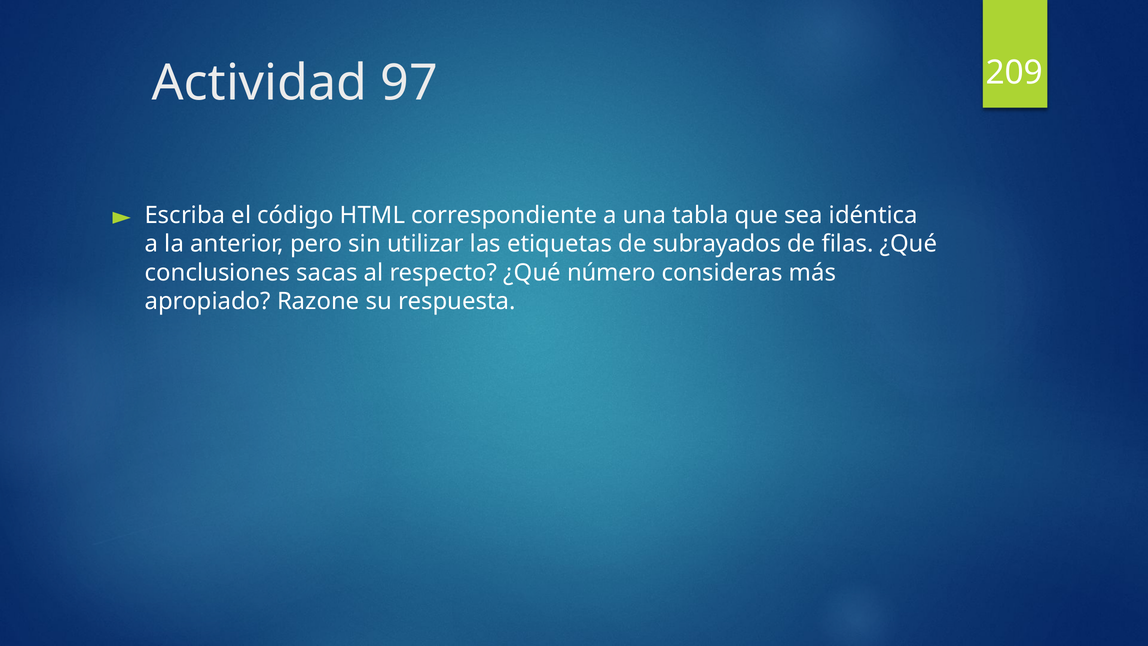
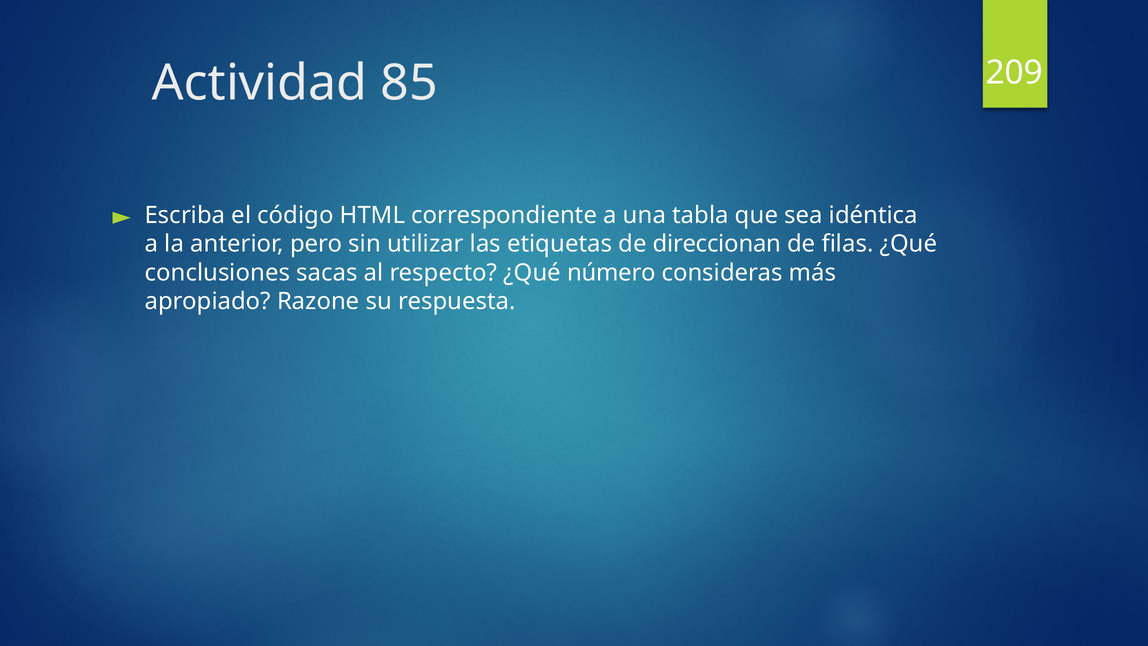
97: 97 -> 85
subrayados: subrayados -> direccionan
